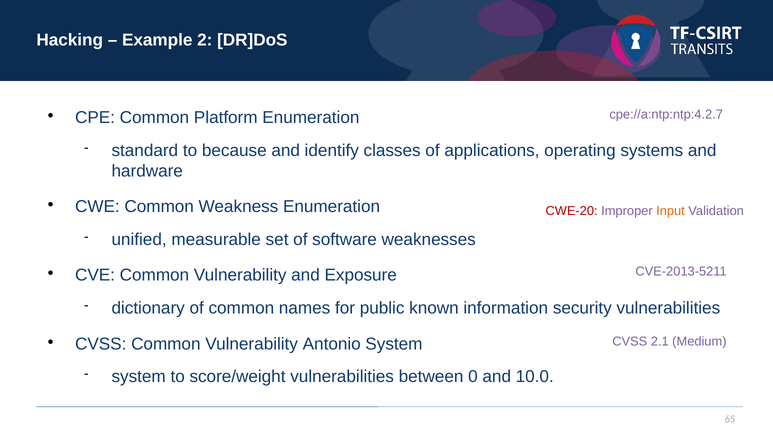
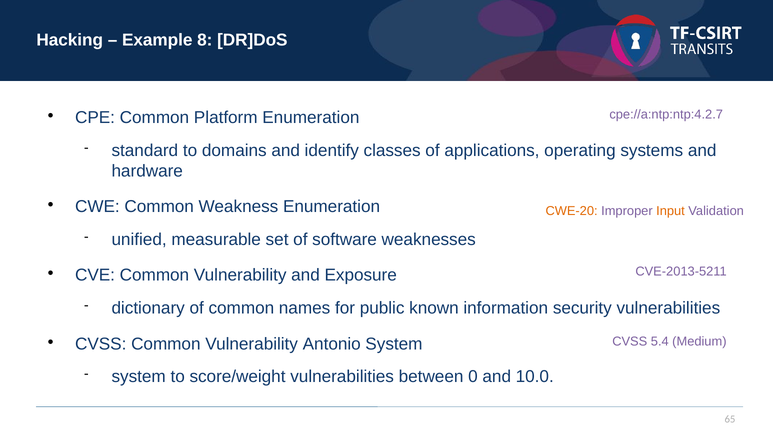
2: 2 -> 8
because: because -> domains
CWE-20 colour: red -> orange
2.1: 2.1 -> 5.4
